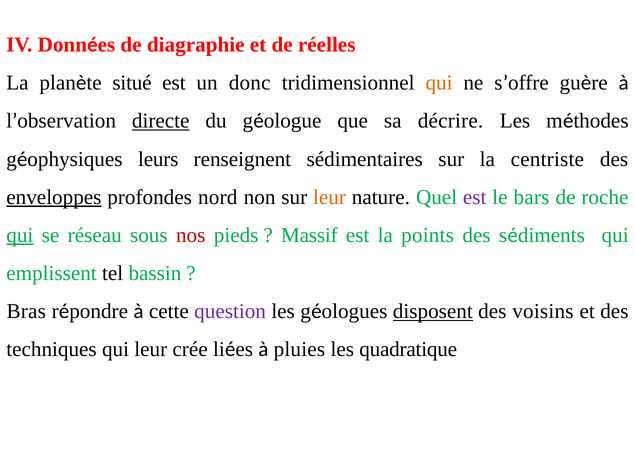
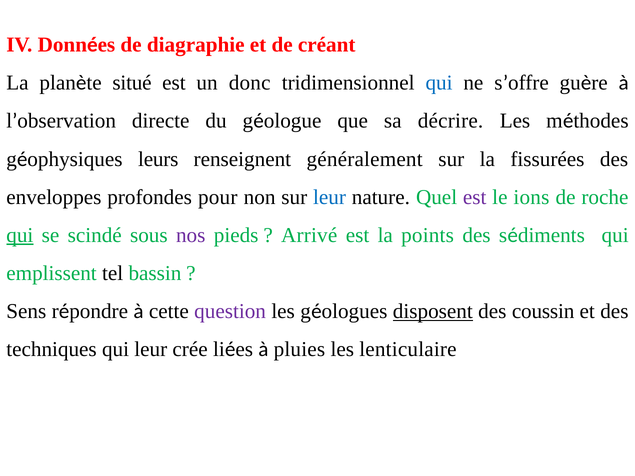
réelles: réelles -> créant
qui at (439, 83) colour: orange -> blue
directe underline: present -> none
sédimentaires: sédimentaires -> généralement
centriste: centriste -> fissurées
enveloppes underline: present -> none
nord: nord -> pour
leur at (330, 197) colour: orange -> blue
bars: bars -> ions
réseau: réseau -> scindé
nos colour: red -> purple
Massif: Massif -> Arrivé
Bras: Bras -> Sens
voisins: voisins -> coussin
quadratique: quadratique -> lenticulaire
